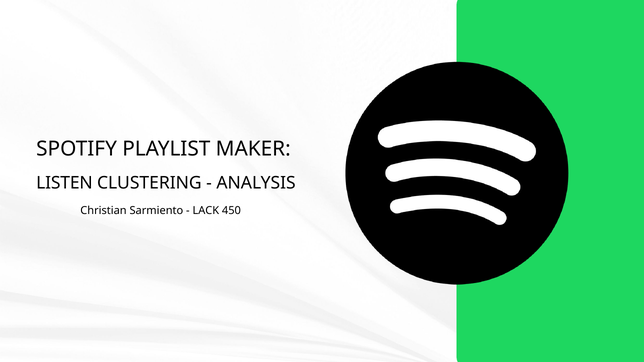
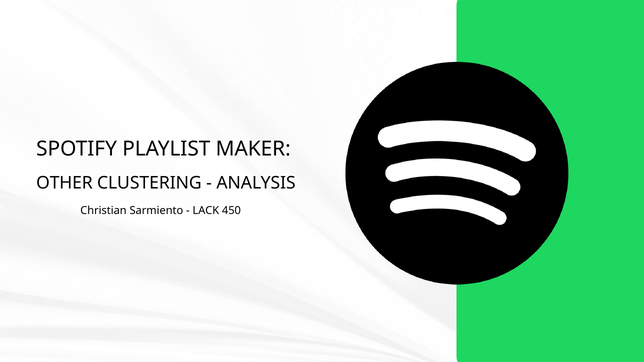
LISTEN: LISTEN -> OTHER
